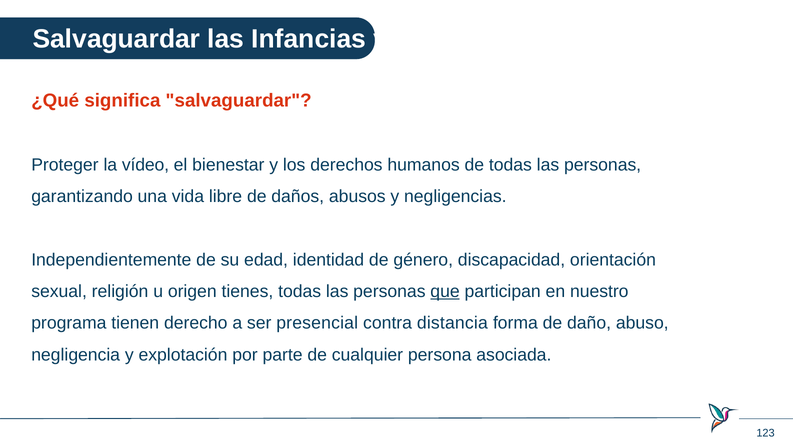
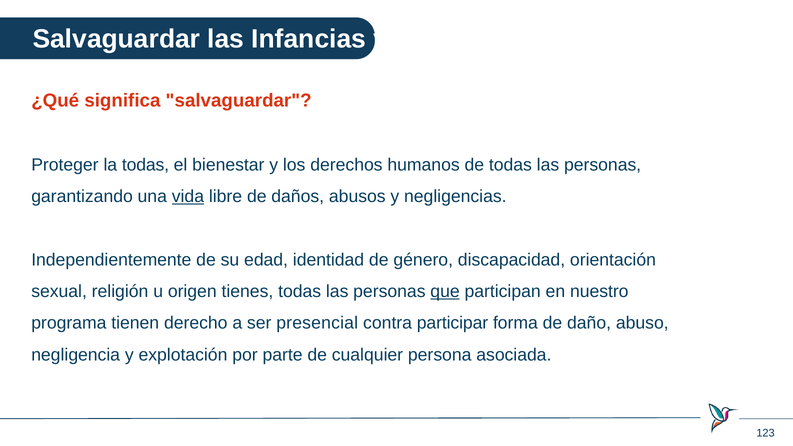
la vídeo: vídeo -> todas
vida underline: none -> present
distancia: distancia -> participar
